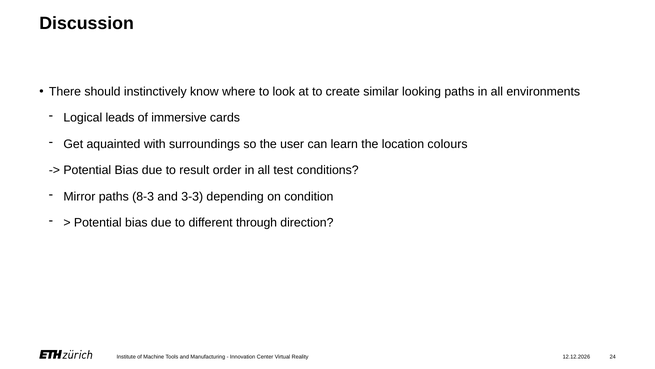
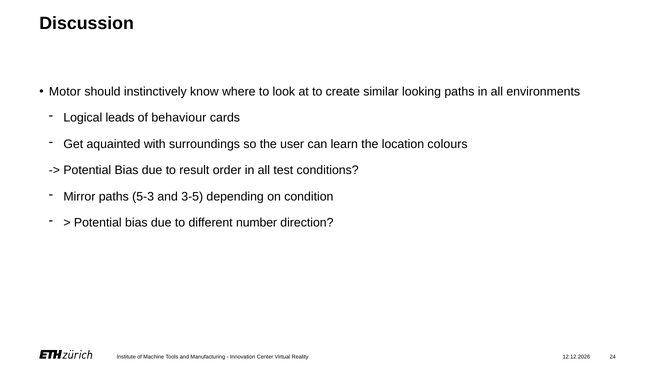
There: There -> Motor
immersive: immersive -> behaviour
8-3: 8-3 -> 5-3
3-3: 3-3 -> 3-5
through: through -> number
